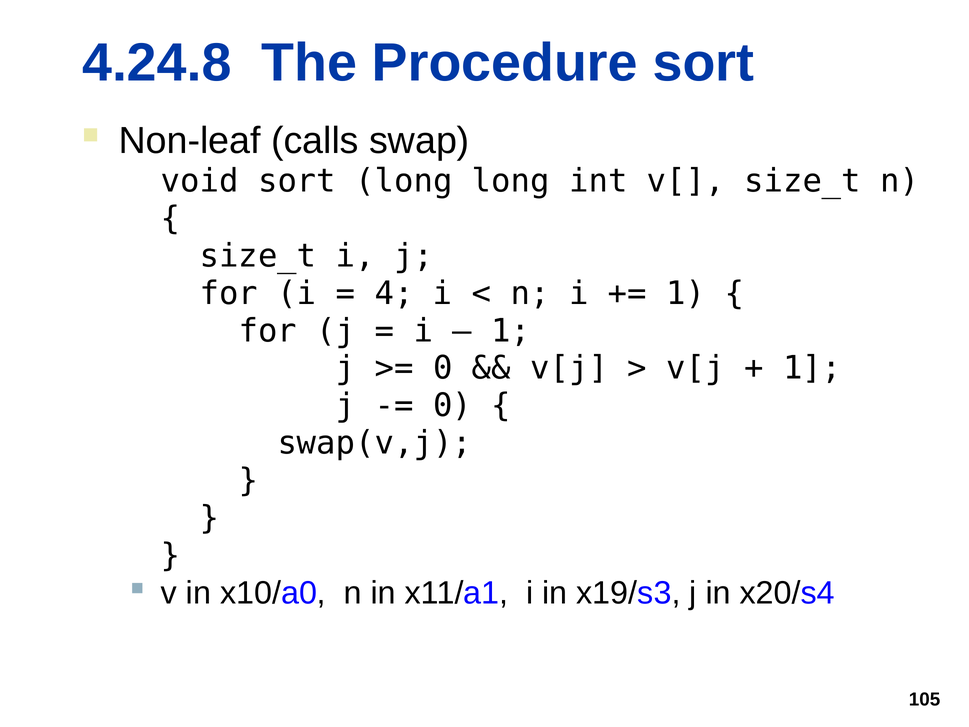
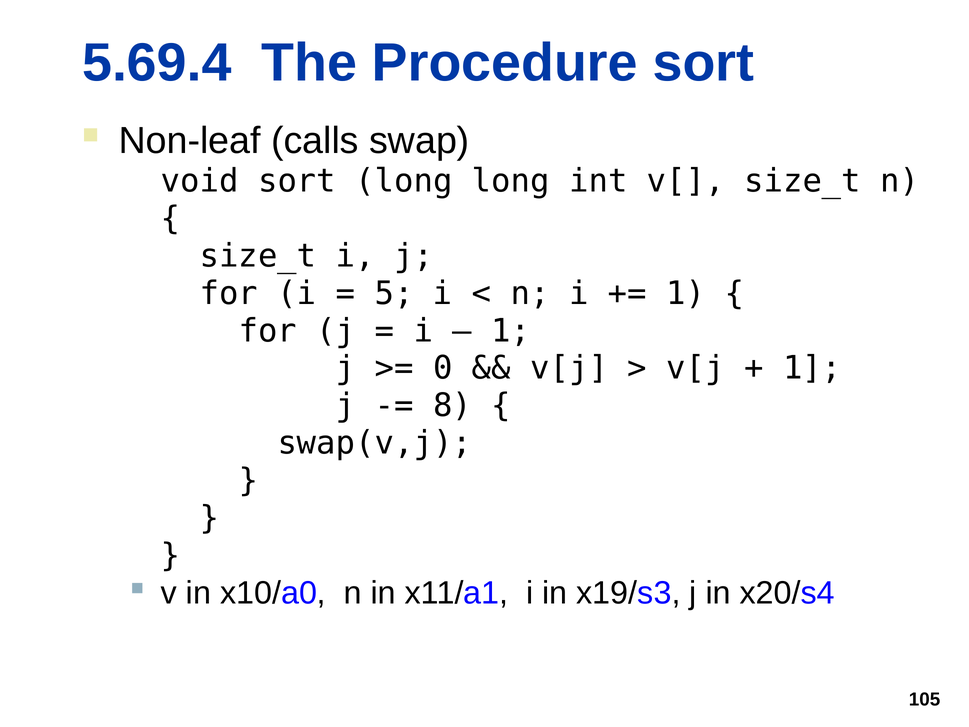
4.24.8: 4.24.8 -> 5.69.4
4: 4 -> 5
0 at (452, 406): 0 -> 8
